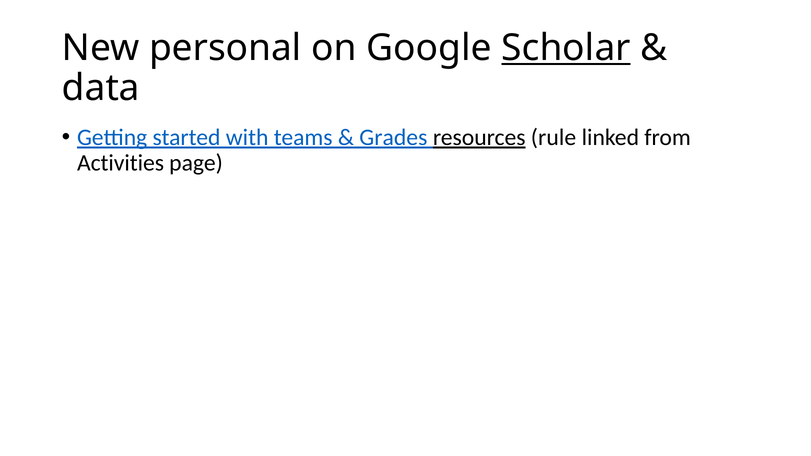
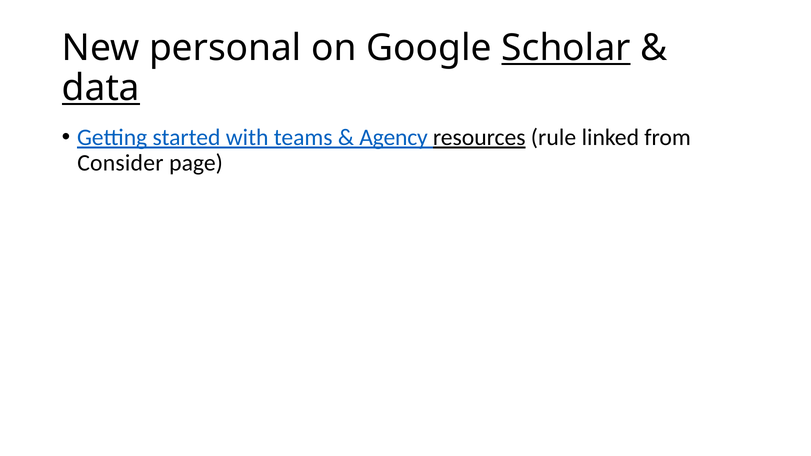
data underline: none -> present
Grades: Grades -> Agency
Activities: Activities -> Consider
